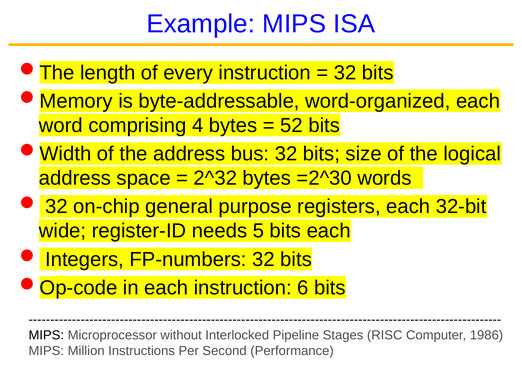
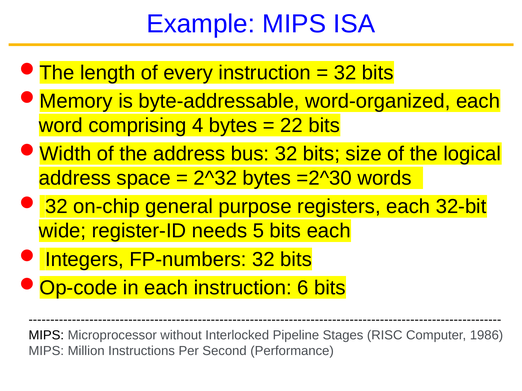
52: 52 -> 22
